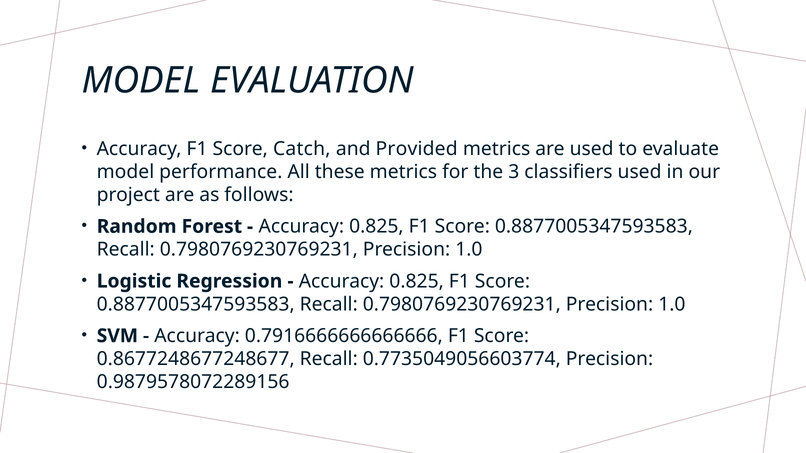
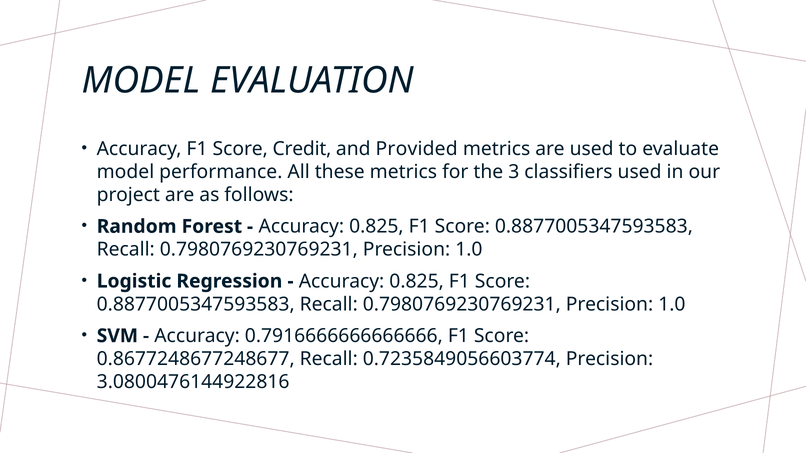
Catch: Catch -> Credit
0.7735049056603774: 0.7735049056603774 -> 0.7235849056603774
0.9879578072289156: 0.9879578072289156 -> 3.0800476144922816
